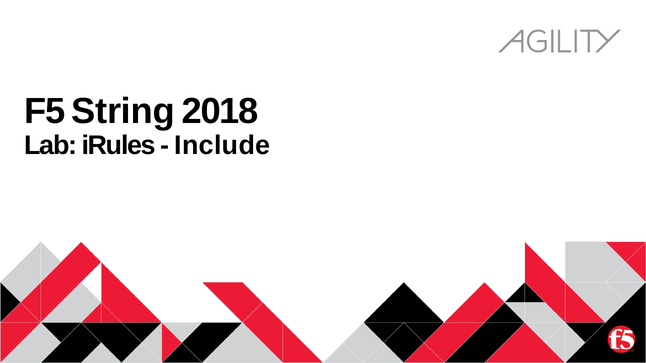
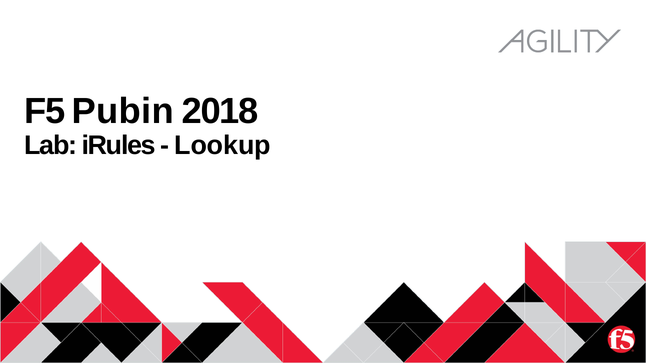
String: String -> Pubin
Include: Include -> Lookup
